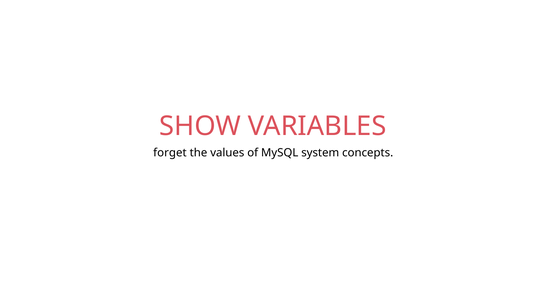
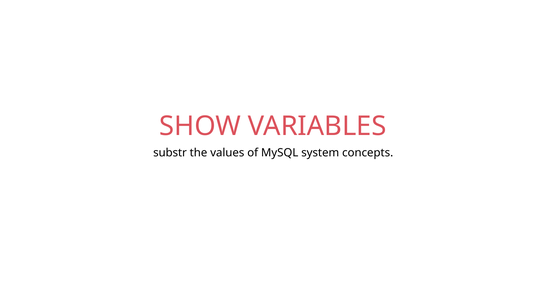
forget: forget -> substr
